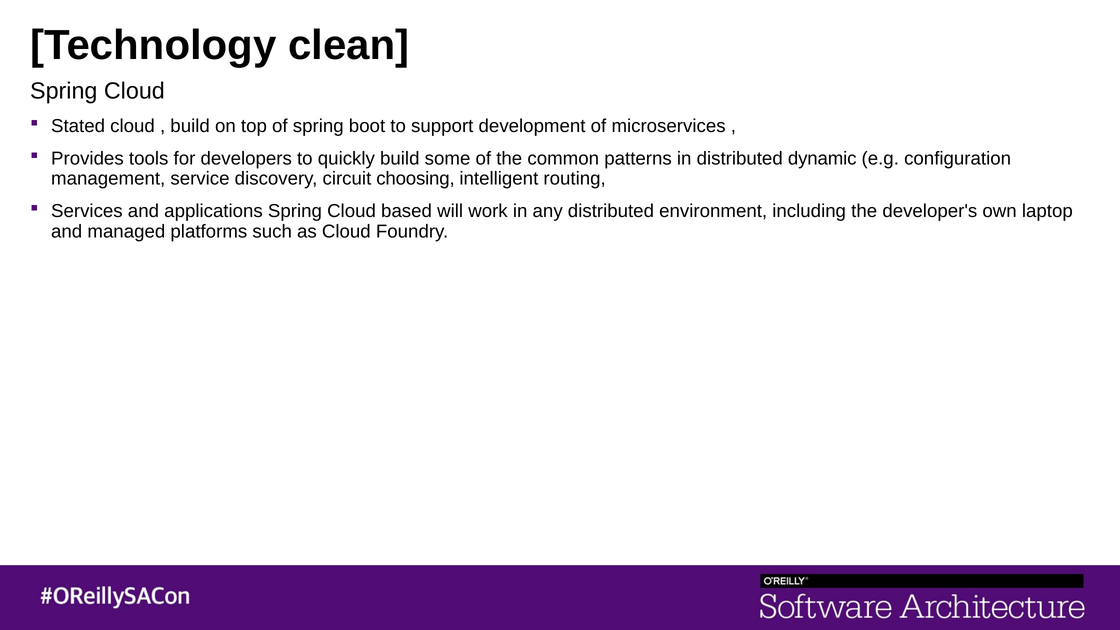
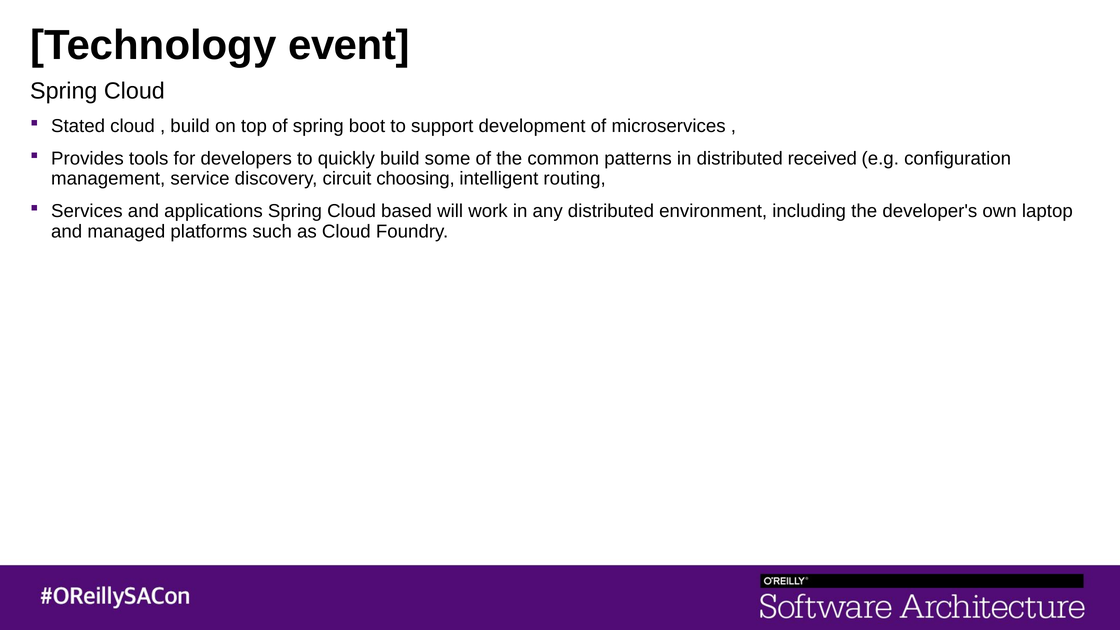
clean: clean -> event
dynamic: dynamic -> received
